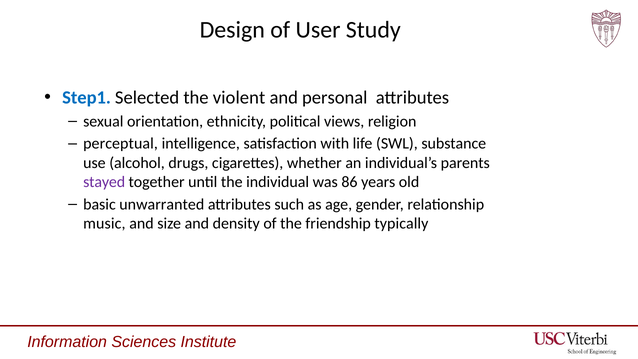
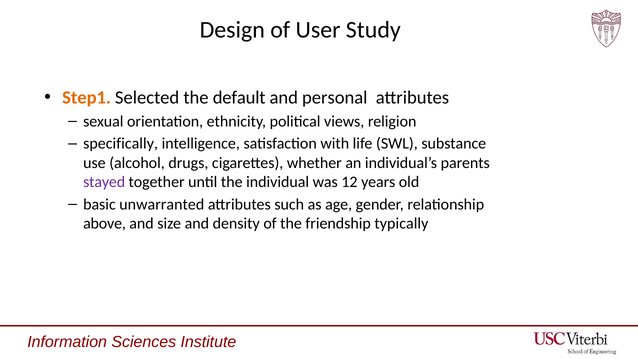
Step1 colour: blue -> orange
violent: violent -> default
perceptual: perceptual -> specifically
86: 86 -> 12
music: music -> above
